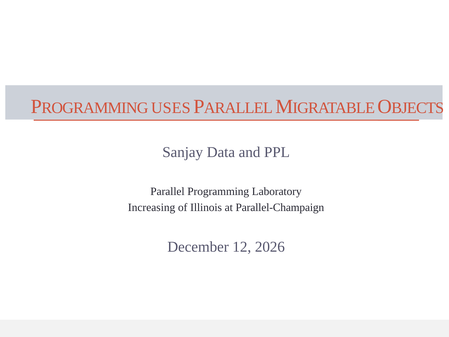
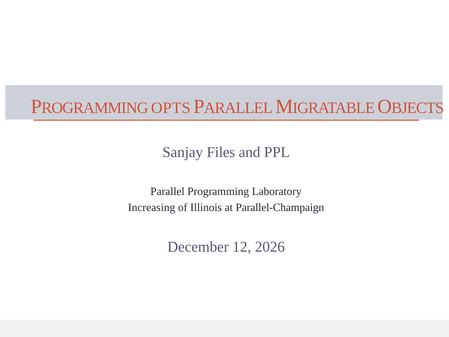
USES: USES -> OPTS
Data: Data -> Files
